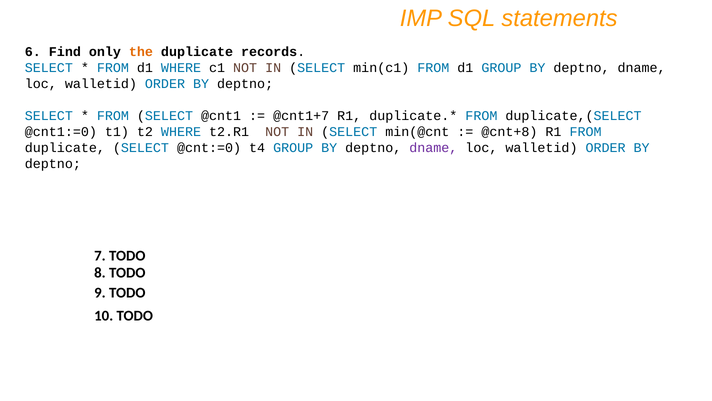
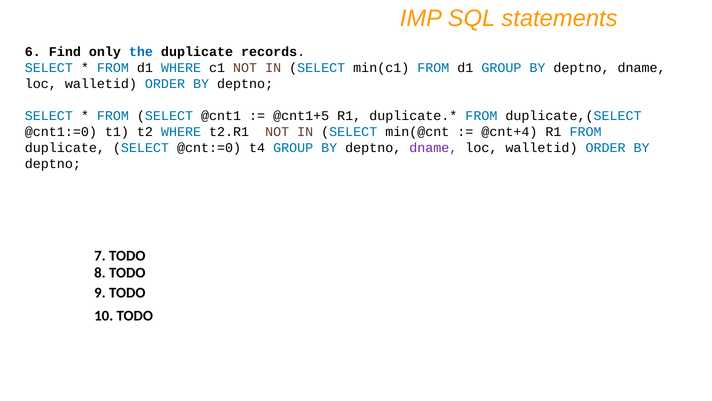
the colour: orange -> blue
@cnt1+7: @cnt1+7 -> @cnt1+5
@cnt+8: @cnt+8 -> @cnt+4
